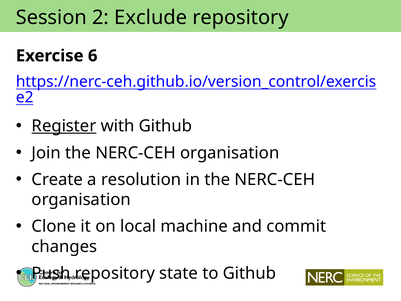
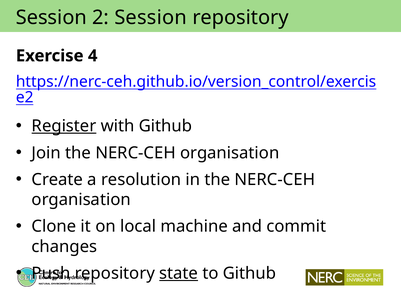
2 Exclude: Exclude -> Session
6: 6 -> 4
state underline: none -> present
